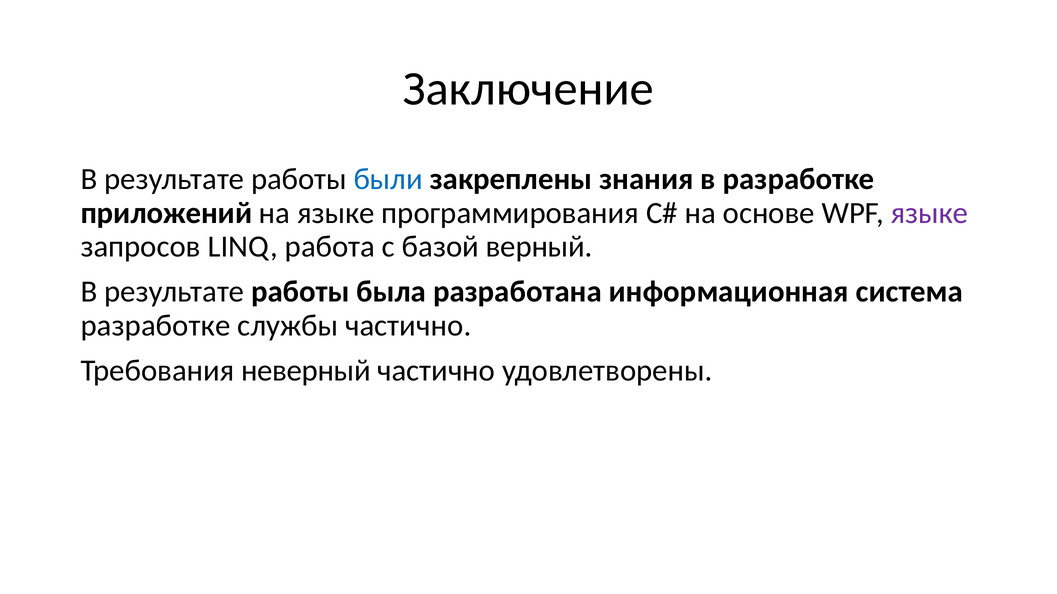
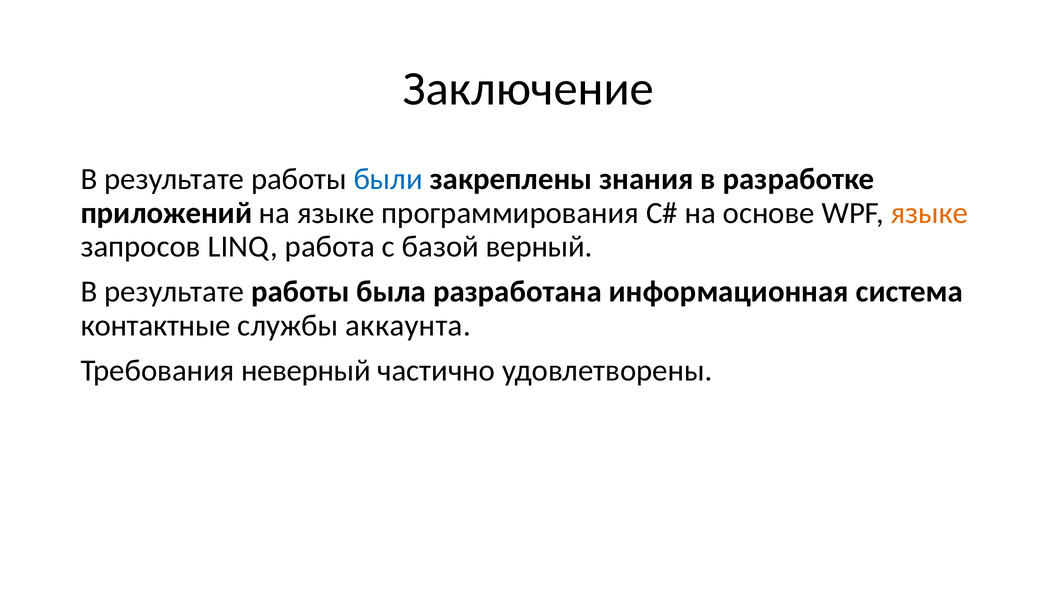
языке at (929, 213) colour: purple -> orange
разработке at (156, 326): разработке -> контактные
службы частично: частично -> аккаунта
